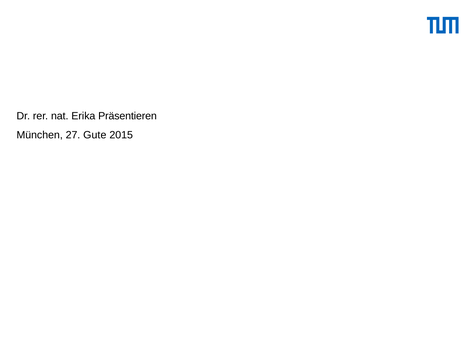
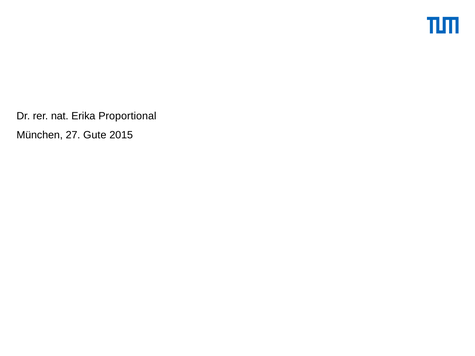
Präsentieren: Präsentieren -> Proportional
